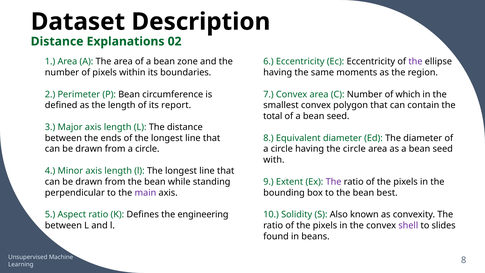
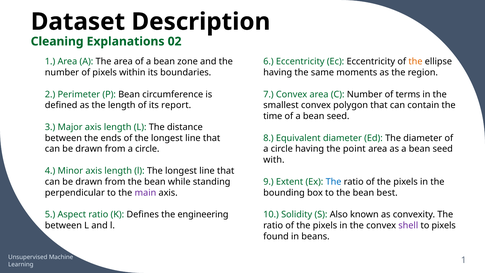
Distance at (57, 41): Distance -> Cleaning
the at (415, 62) colour: purple -> orange
which: which -> terms
total: total -> time
the circle: circle -> point
The at (334, 182) colour: purple -> blue
to slides: slides -> pixels
Learning 8: 8 -> 1
